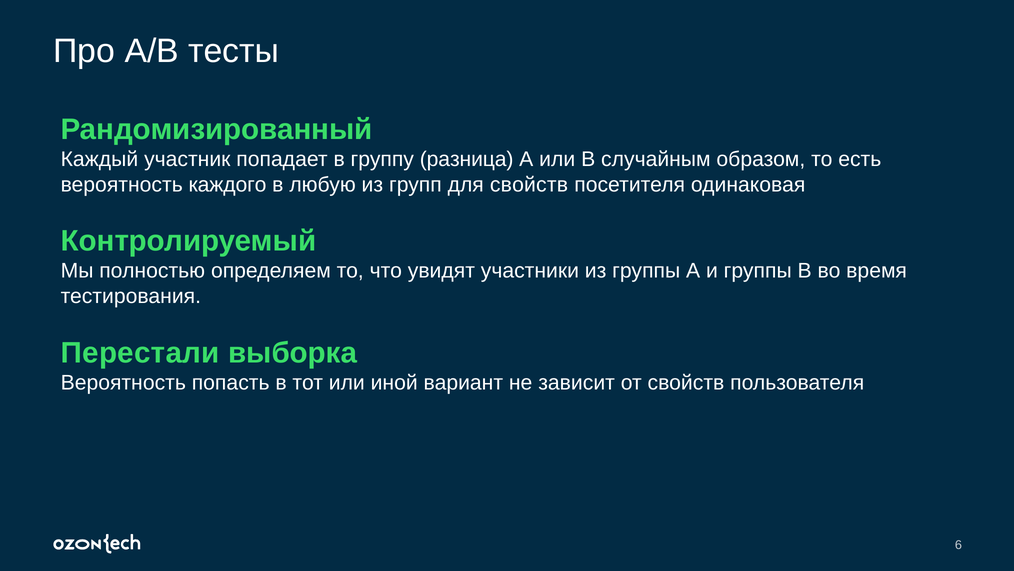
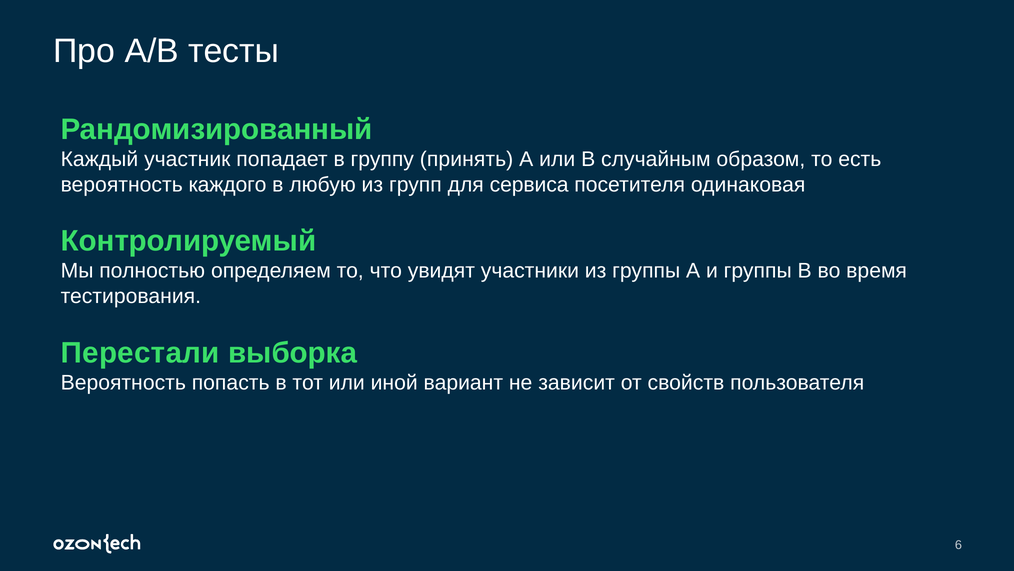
разница: разница -> принять
для свойств: свойств -> сервиса
